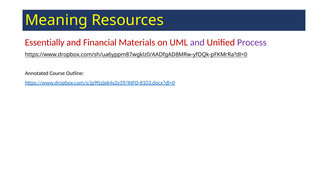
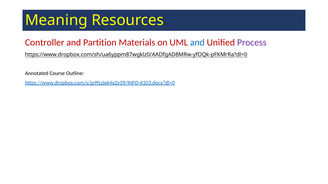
Essentially: Essentially -> Controller
Financial: Financial -> Partition
and at (197, 43) colour: purple -> blue
